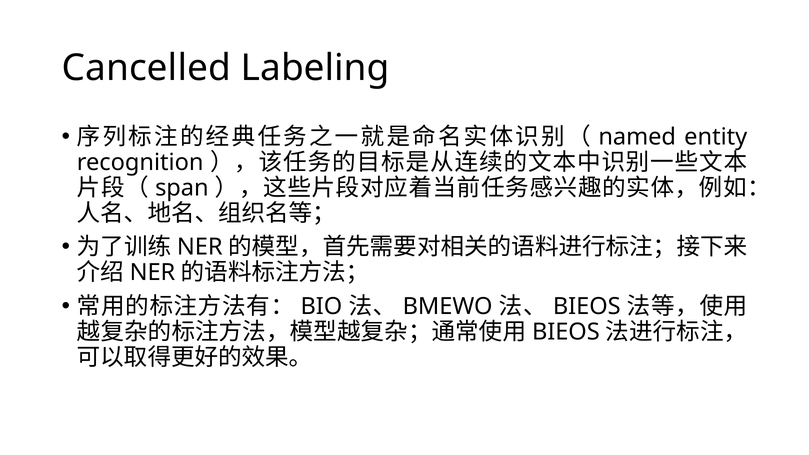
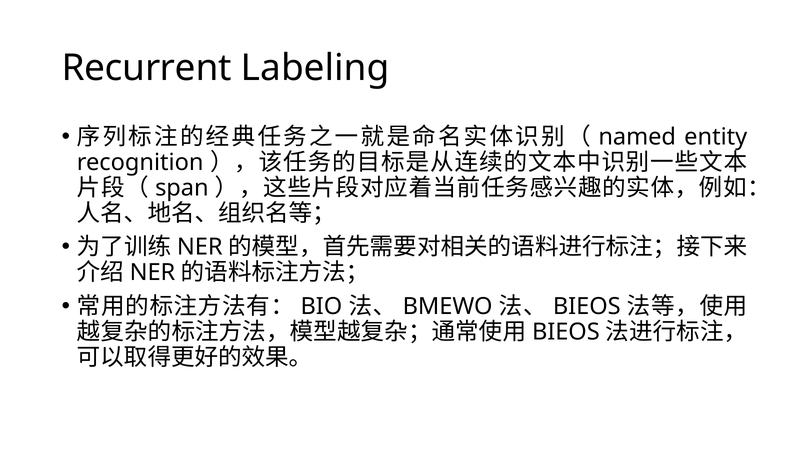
Cancelled: Cancelled -> Recurrent
